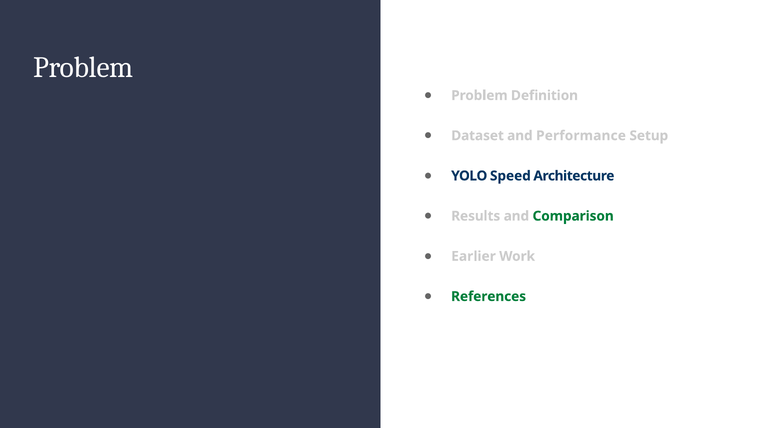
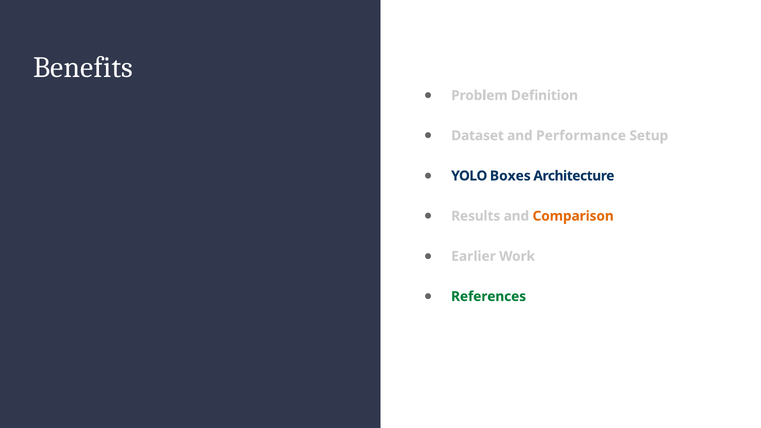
Problem at (83, 67): Problem -> Benefits
Speed: Speed -> Boxes
Comparison colour: green -> orange
